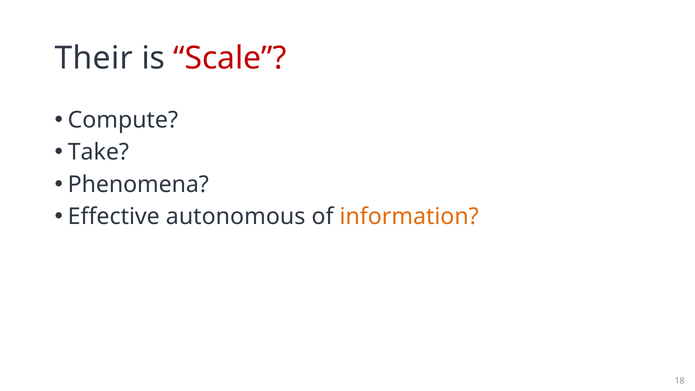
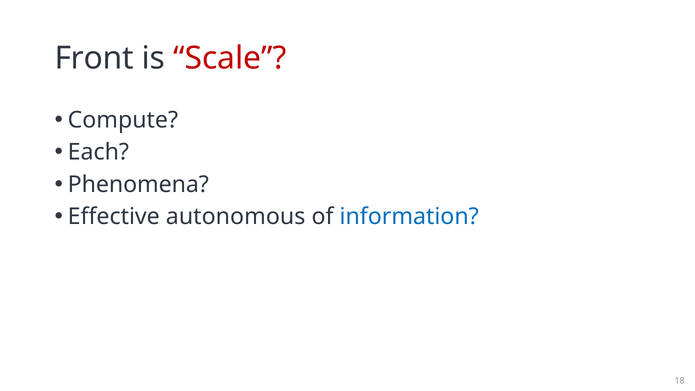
Their: Their -> Front
Take: Take -> Each
information colour: orange -> blue
